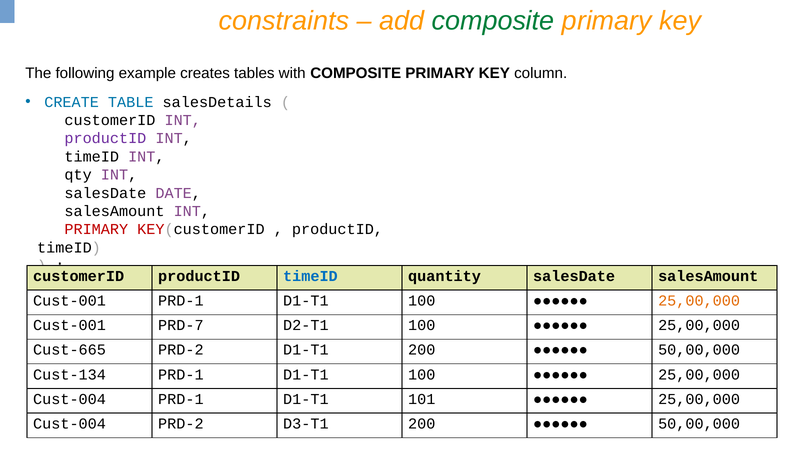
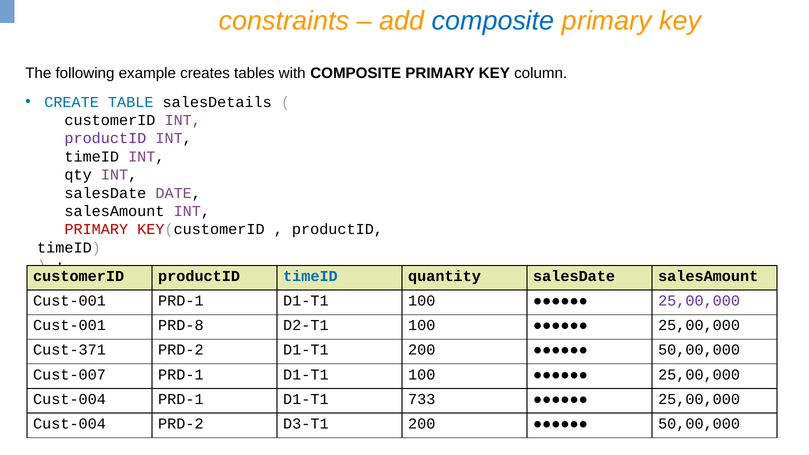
composite at (493, 21) colour: green -> blue
25,00,000 at (699, 301) colour: orange -> purple
PRD-7: PRD-7 -> PRD-8
Cust-665: Cust-665 -> Cust-371
Cust-134: Cust-134 -> Cust-007
101: 101 -> 733
